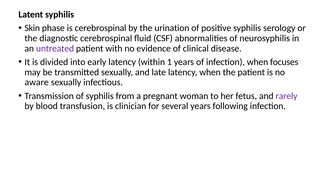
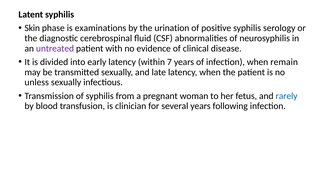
is cerebrospinal: cerebrospinal -> examinations
1: 1 -> 7
focuses: focuses -> remain
aware: aware -> unless
rarely colour: purple -> blue
